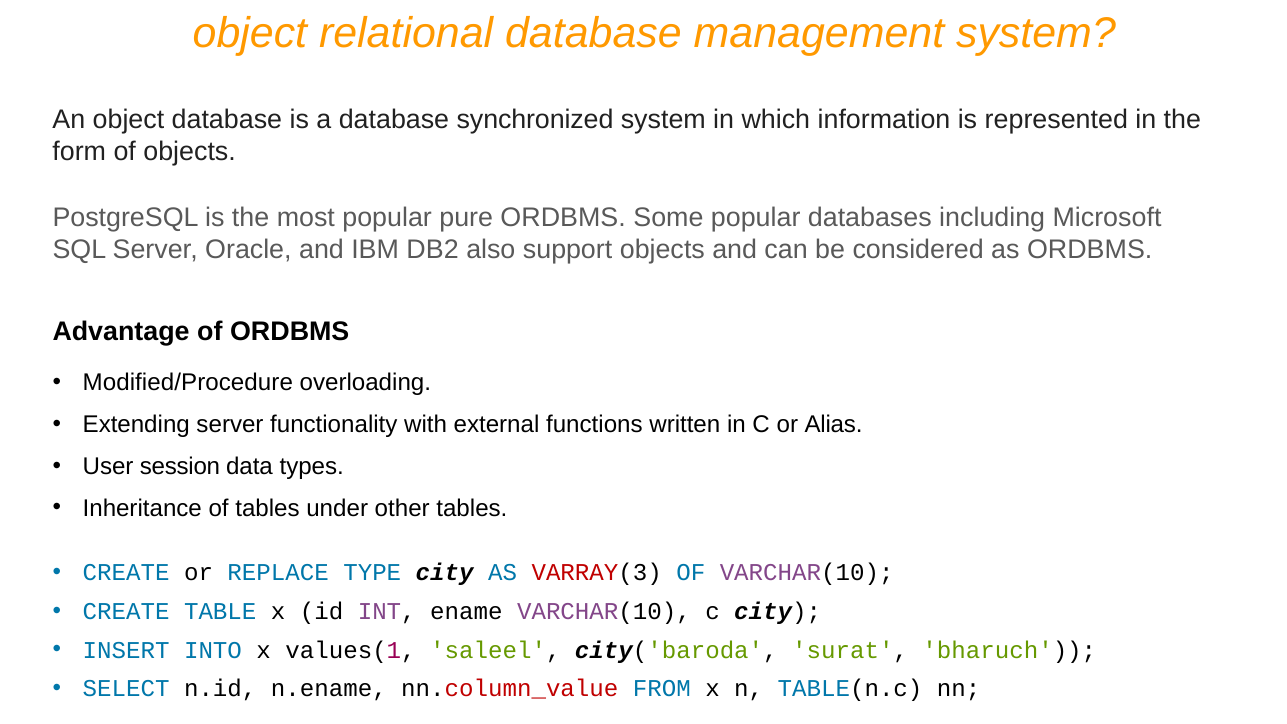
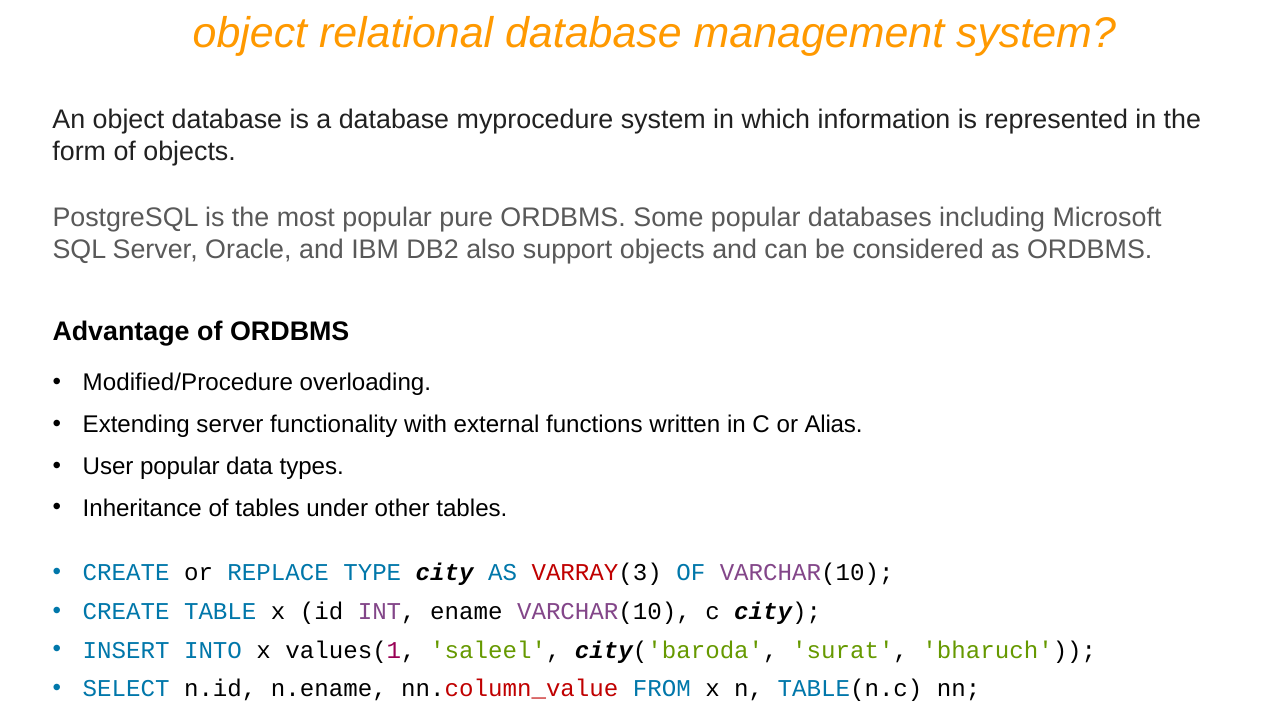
synchronized: synchronized -> myprocedure
User session: session -> popular
